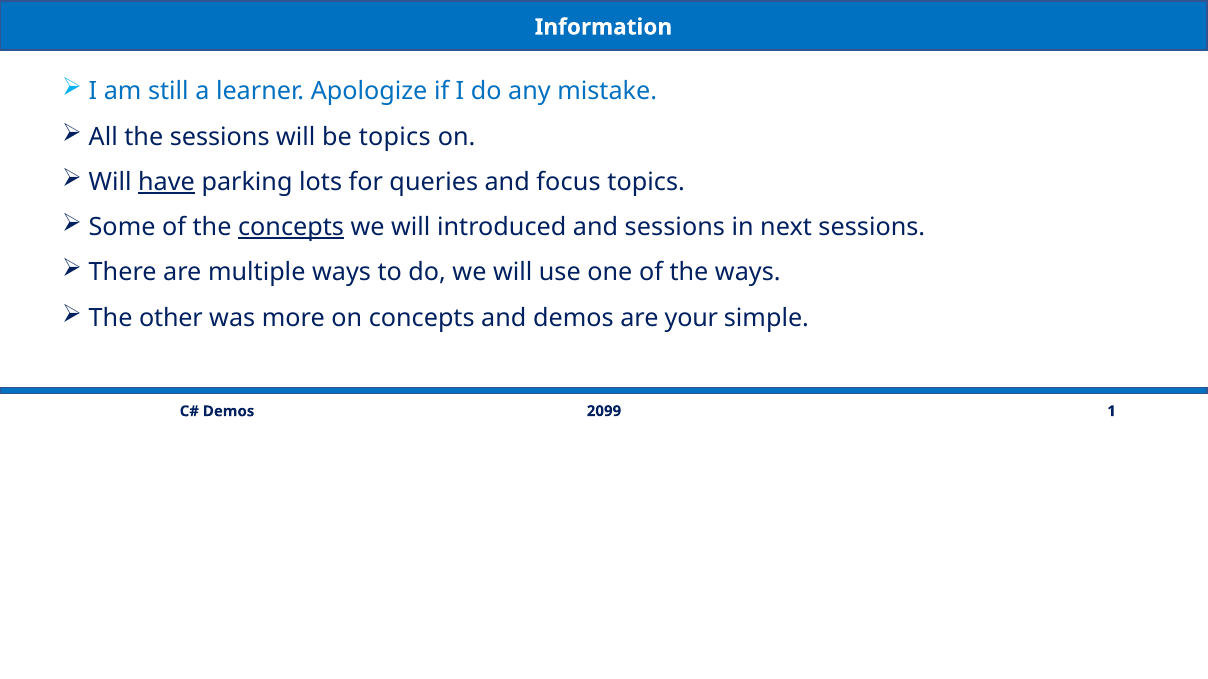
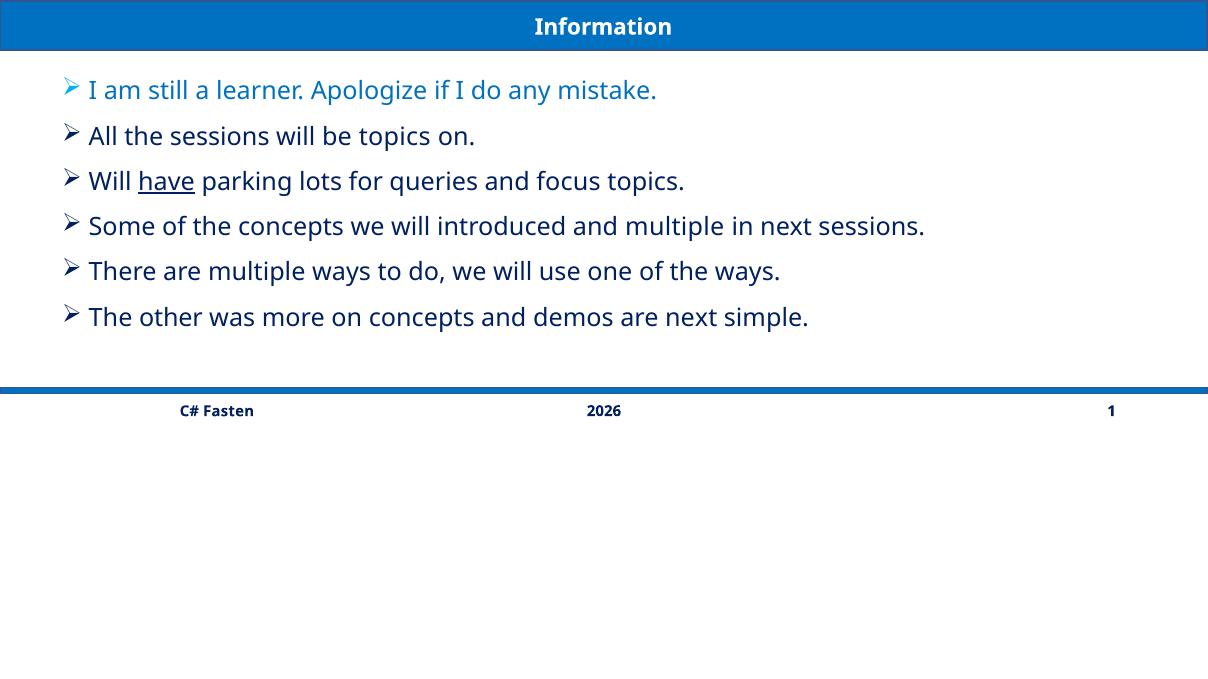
concepts at (291, 228) underline: present -> none
and sessions: sessions -> multiple
are your: your -> next
2099: 2099 -> 2026
Demos at (229, 412): Demos -> Fasten
